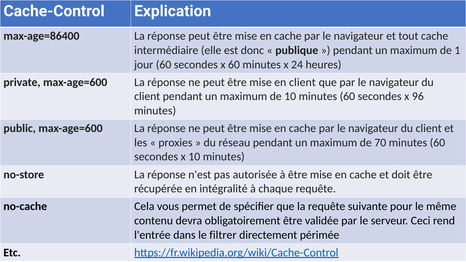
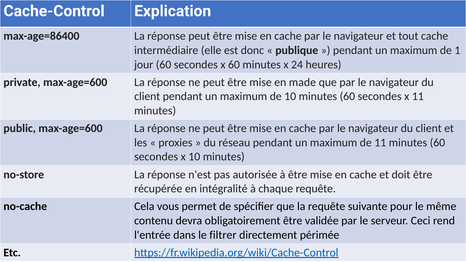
en client: client -> made
x 96: 96 -> 11
de 70: 70 -> 11
